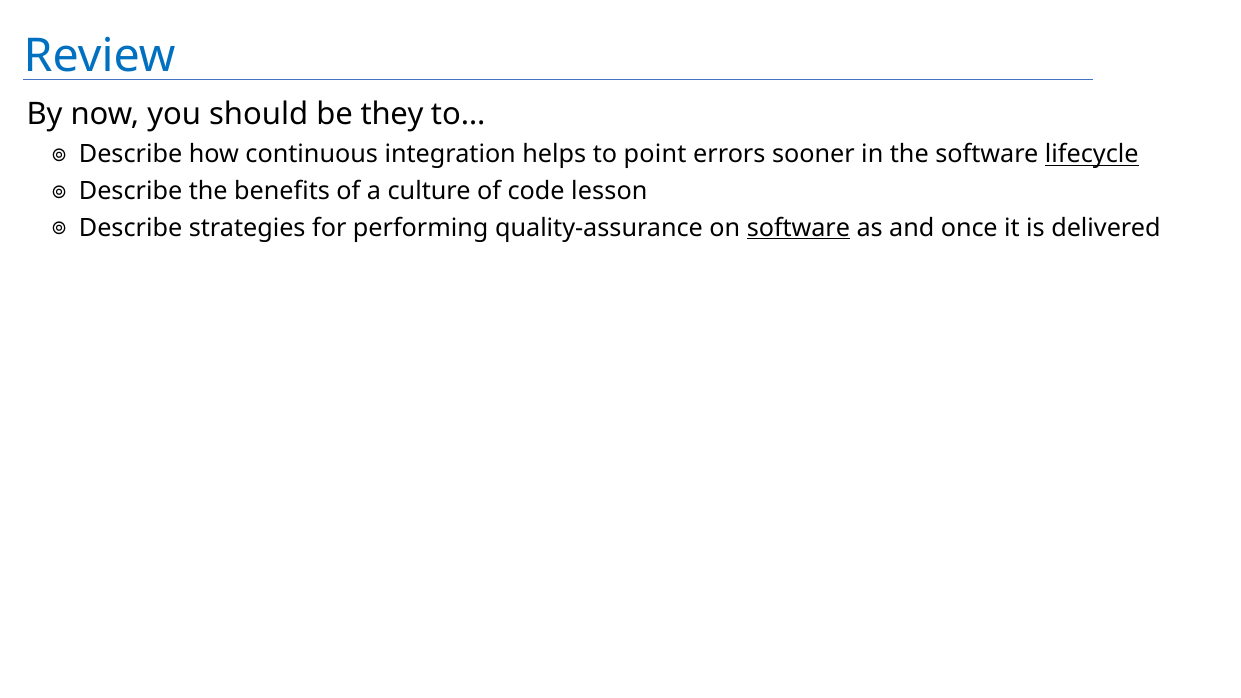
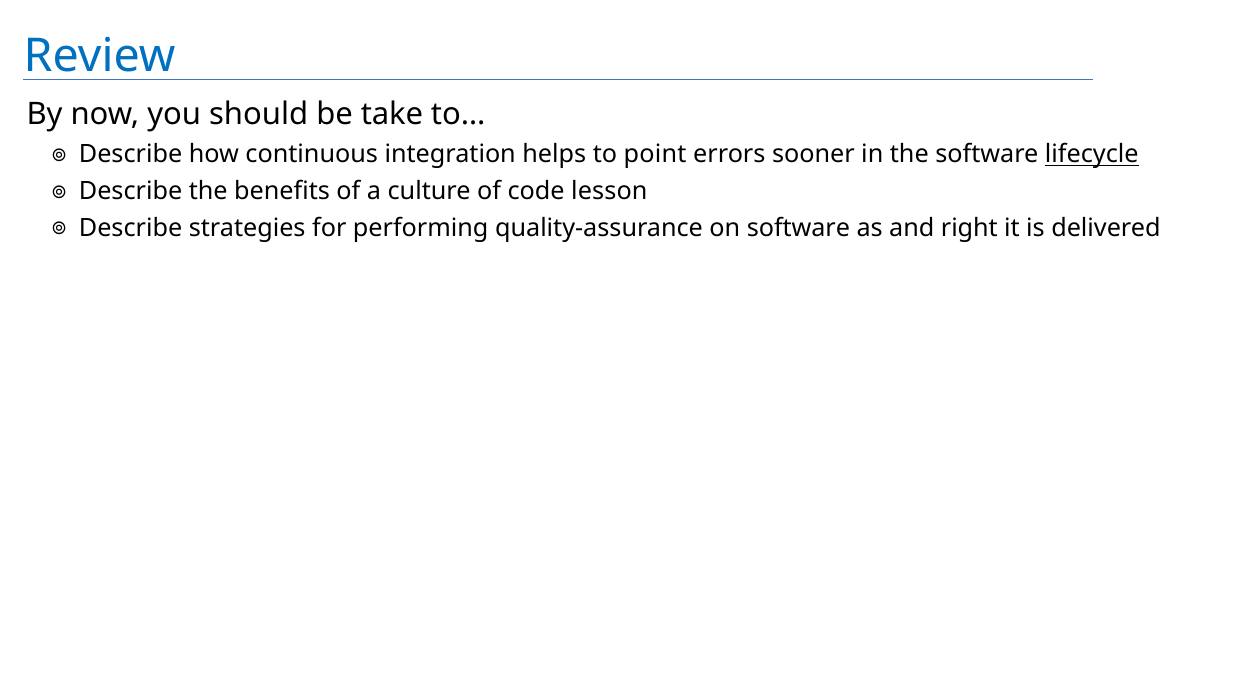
they: they -> take
software at (798, 228) underline: present -> none
once: once -> right
